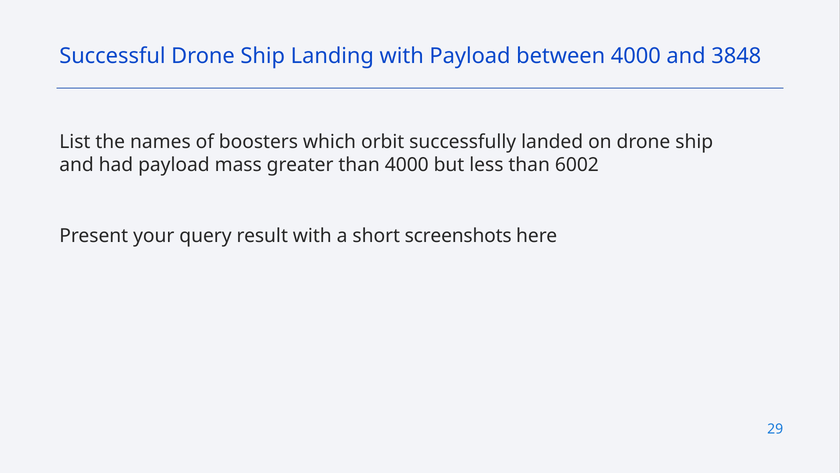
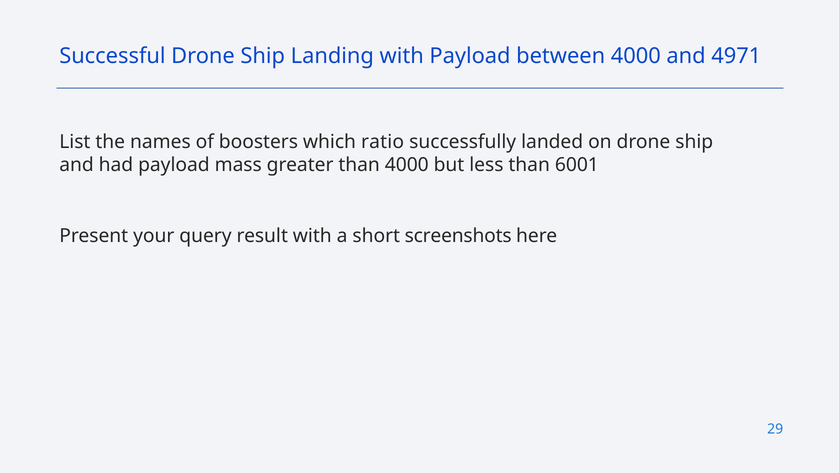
3848: 3848 -> 4971
orbit: orbit -> ratio
6002: 6002 -> 6001
